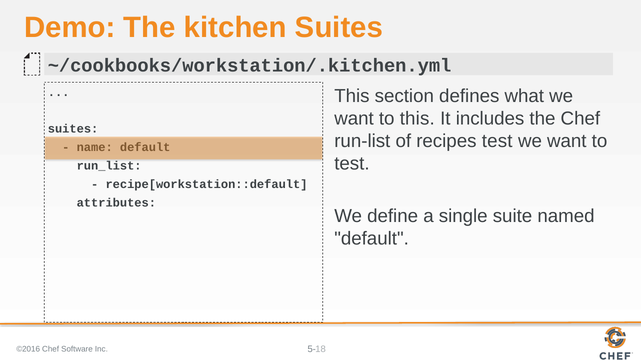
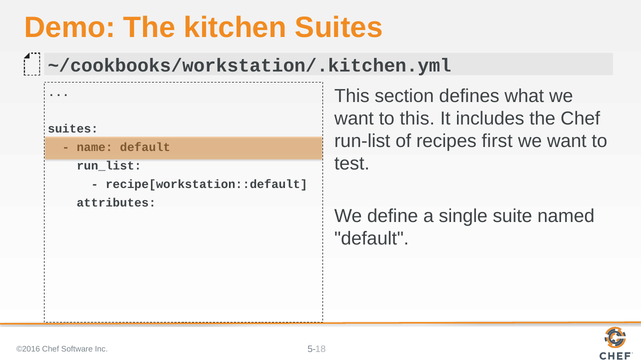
recipes test: test -> first
